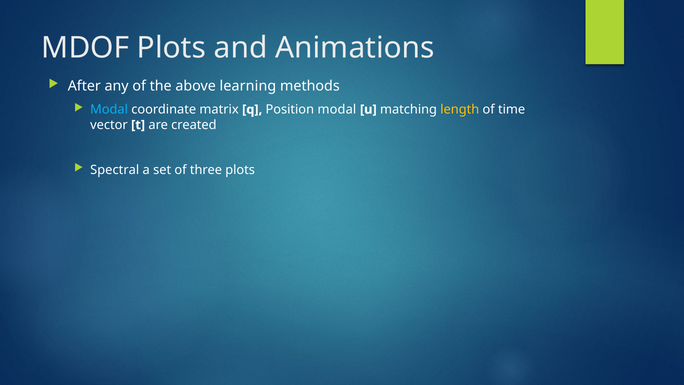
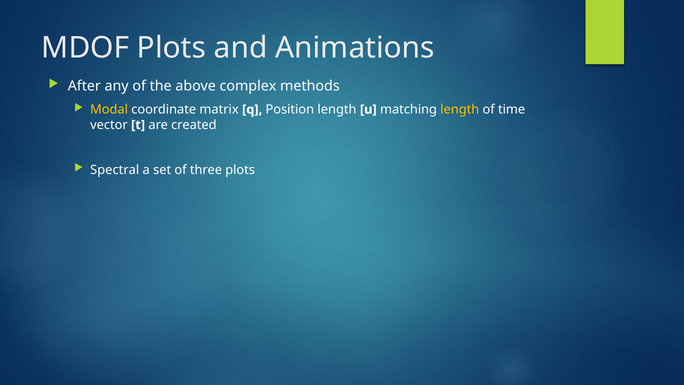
learning: learning -> complex
Modal at (109, 109) colour: light blue -> yellow
Position modal: modal -> length
